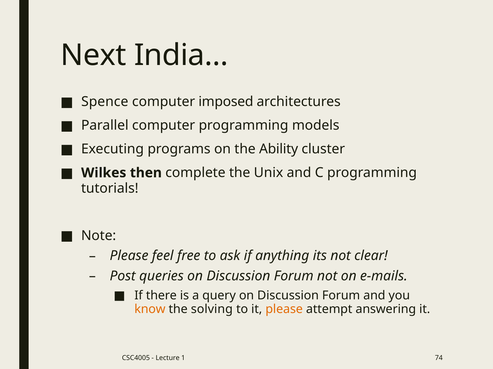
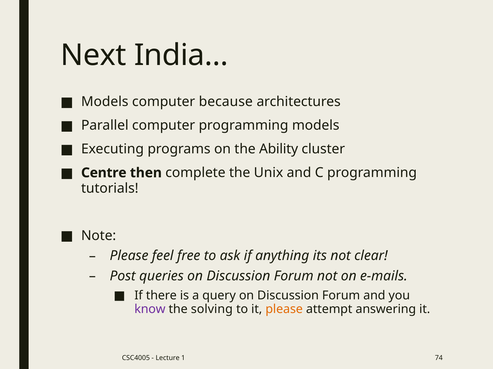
Spence at (105, 102): Spence -> Models
imposed: imposed -> because
Wilkes: Wilkes -> Centre
know colour: orange -> purple
